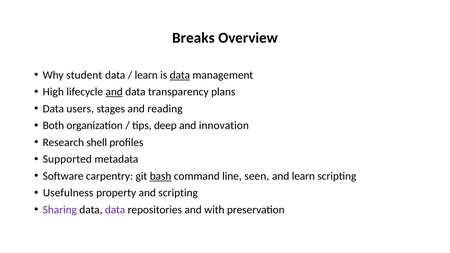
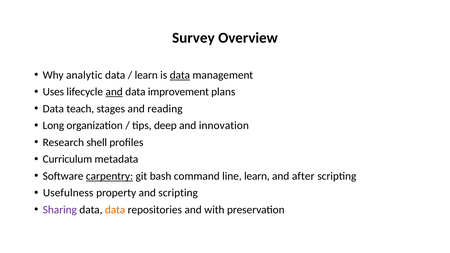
Breaks: Breaks -> Survey
student: student -> analytic
High: High -> Uses
transparency: transparency -> improvement
users: users -> teach
Both: Both -> Long
Supported: Supported -> Curriculum
carpentry underline: none -> present
bash underline: present -> none
line seen: seen -> learn
and learn: learn -> after
data at (115, 210) colour: purple -> orange
